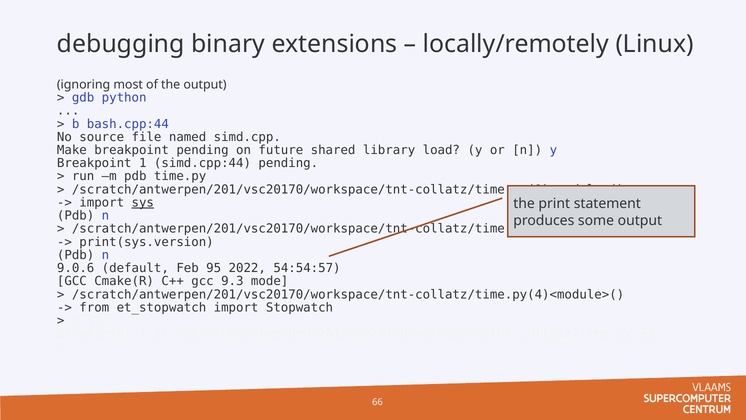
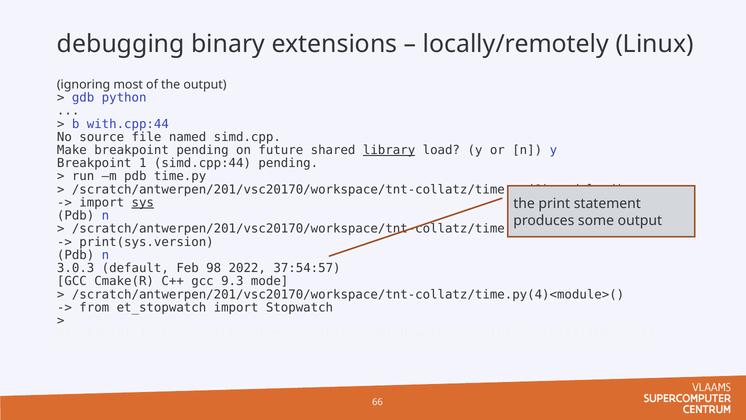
bash.cpp:44: bash.cpp:44 -> with.cpp:44
library underline: none -> present
9.0.6: 9.0.6 -> 3.0.3
95: 95 -> 98
54:54:57: 54:54:57 -> 37:54:57
